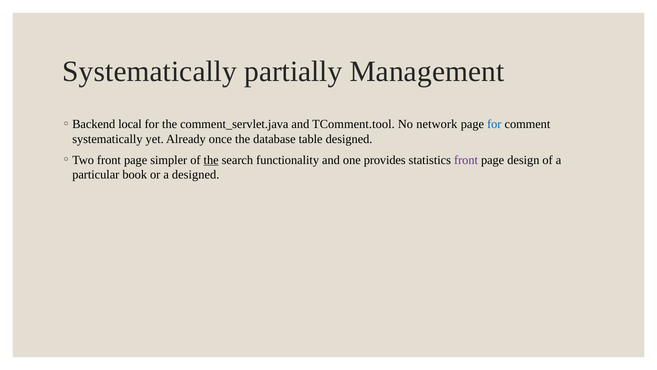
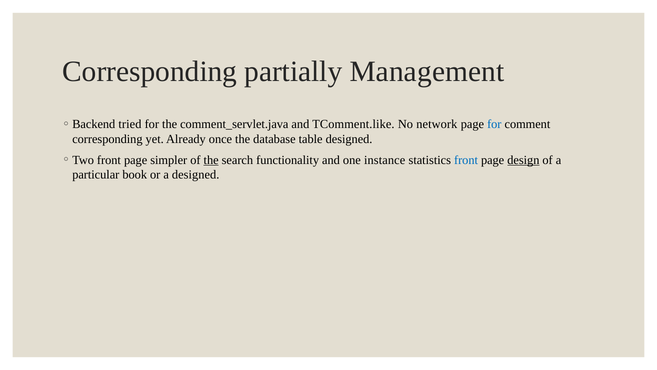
Systematically at (150, 71): Systematically -> Corresponding
local: local -> tried
TComment.tool: TComment.tool -> TComment.like
systematically at (107, 139): systematically -> corresponding
provides: provides -> instance
front at (466, 160) colour: purple -> blue
design underline: none -> present
